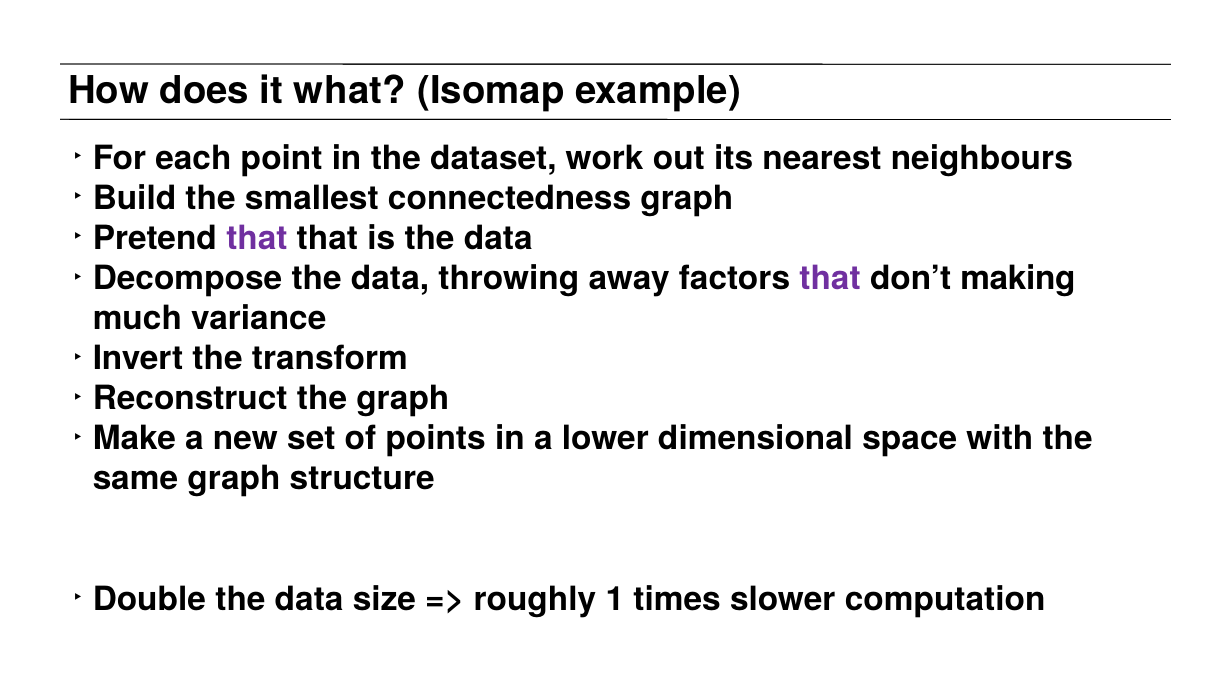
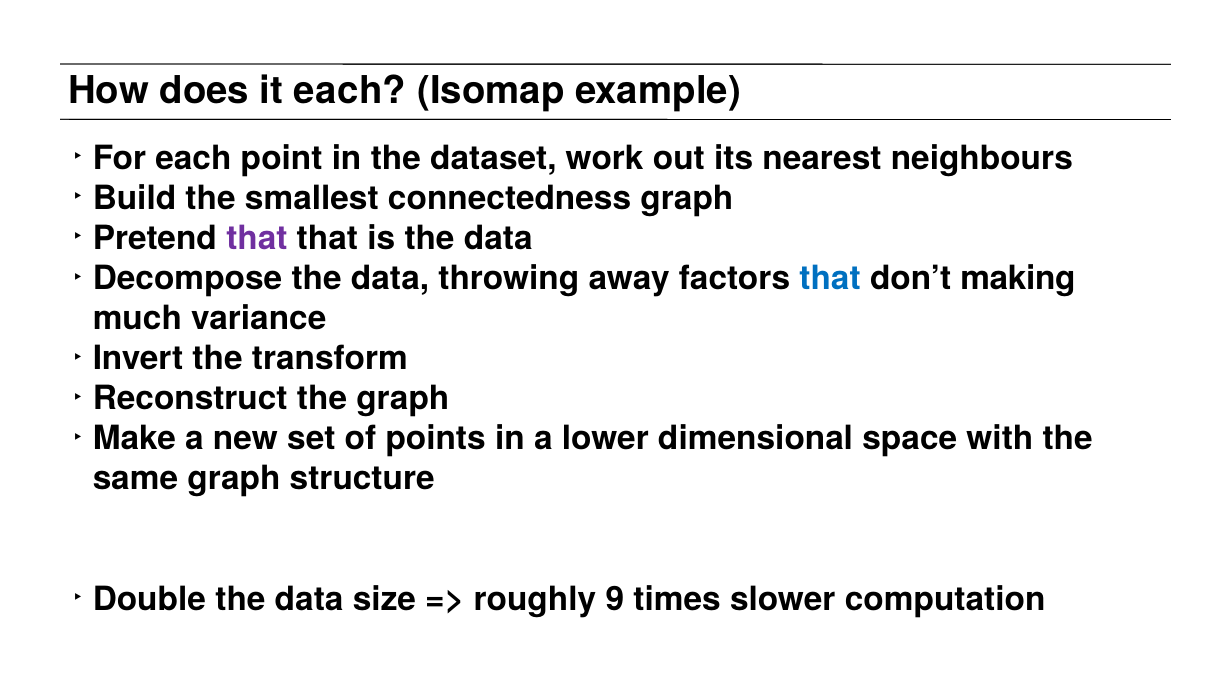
it what: what -> each
that at (830, 279) colour: purple -> blue
1: 1 -> 9
